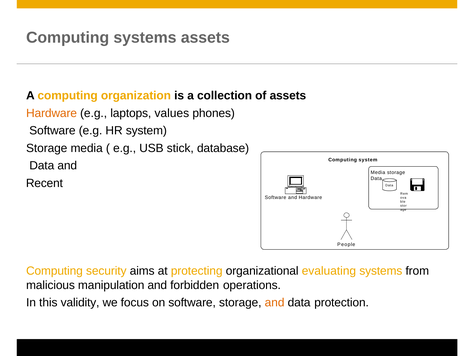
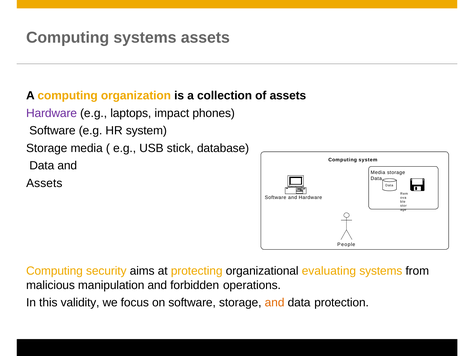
Hardware at (52, 113) colour: orange -> purple
values: values -> impact
Recent at (44, 183): Recent -> Assets
